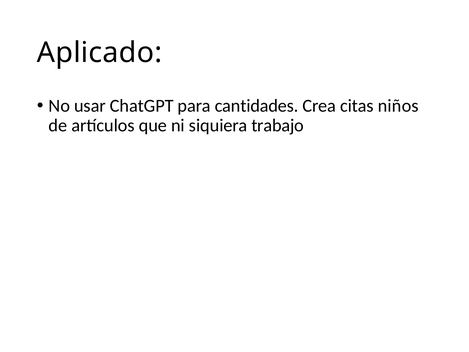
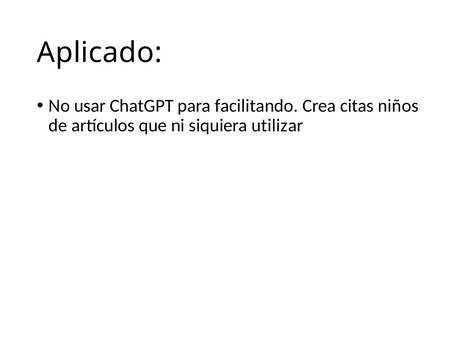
cantidades: cantidades -> facilitando
trabajo: trabajo -> utilizar
